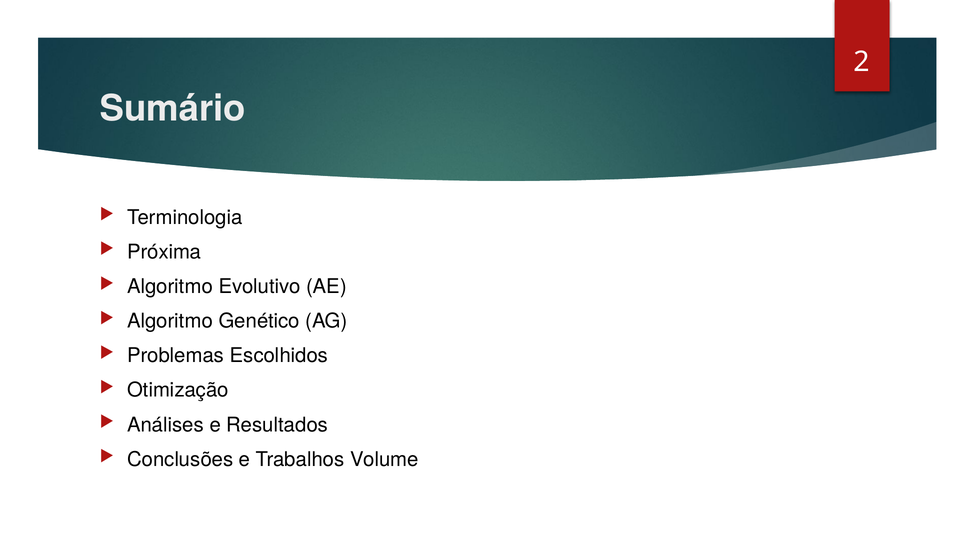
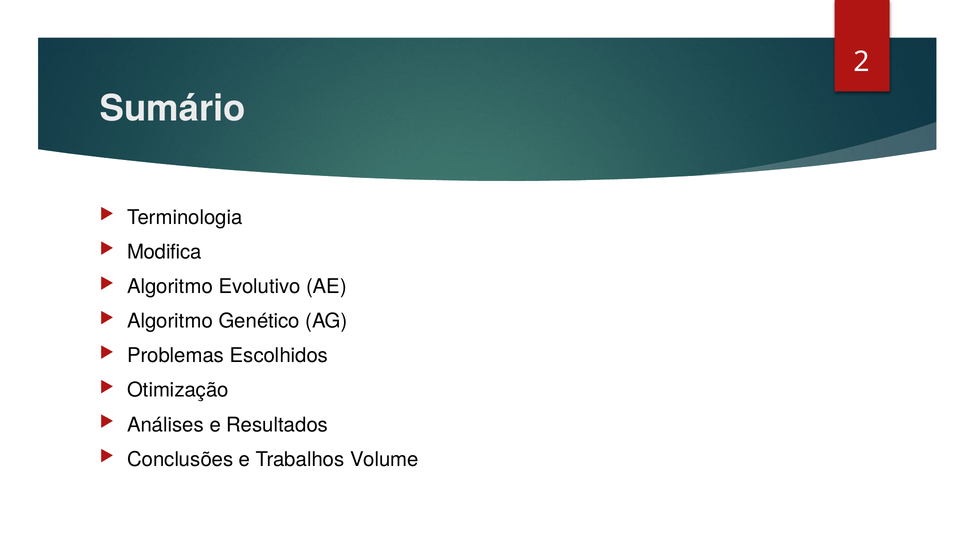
Próxima: Próxima -> Modifica
